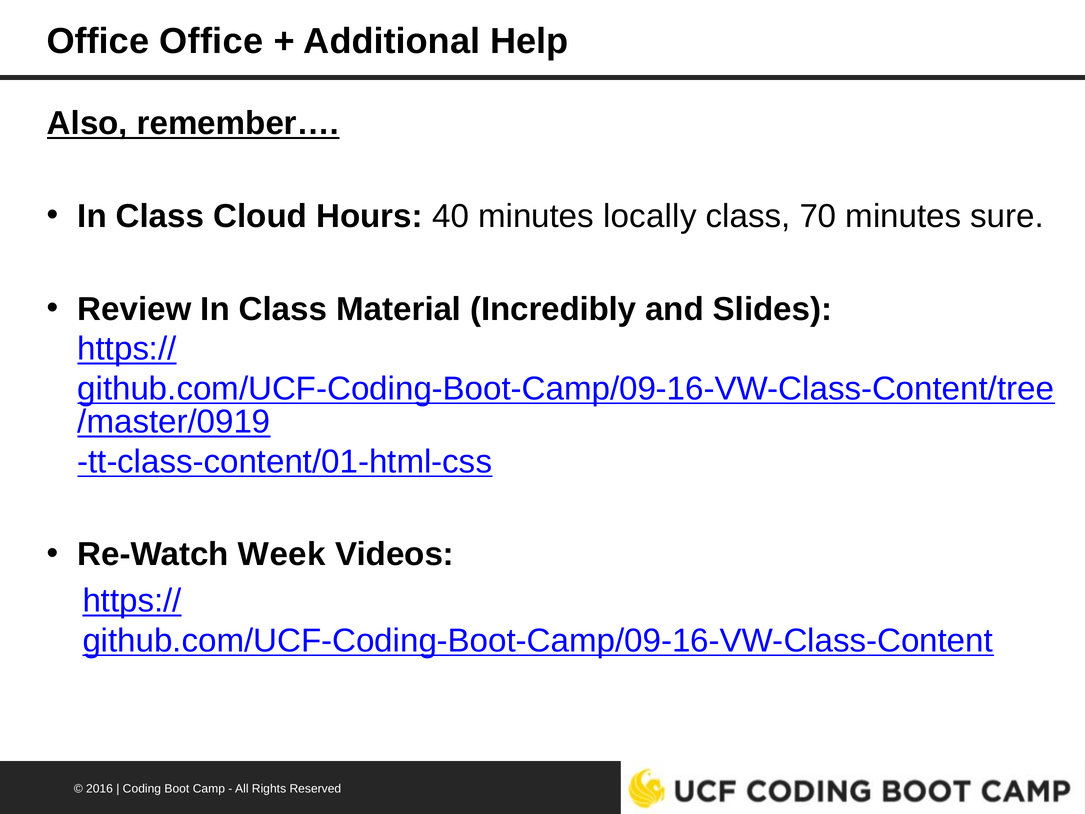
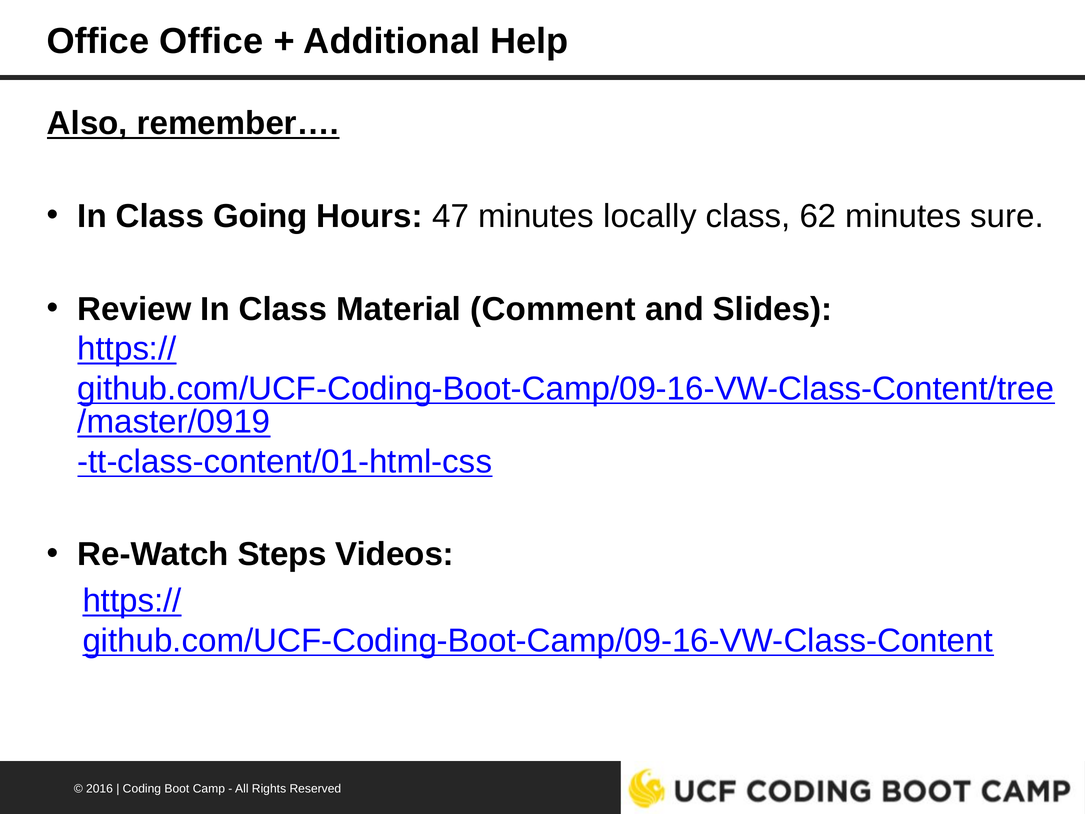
Cloud: Cloud -> Going
40: 40 -> 47
70: 70 -> 62
Incredibly: Incredibly -> Comment
Week: Week -> Steps
